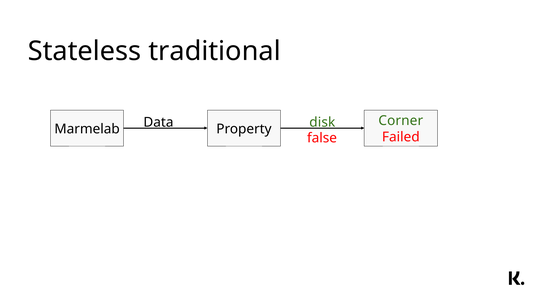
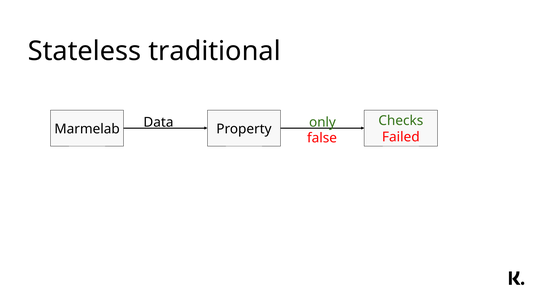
disk: disk -> only
Corner: Corner -> Checks
